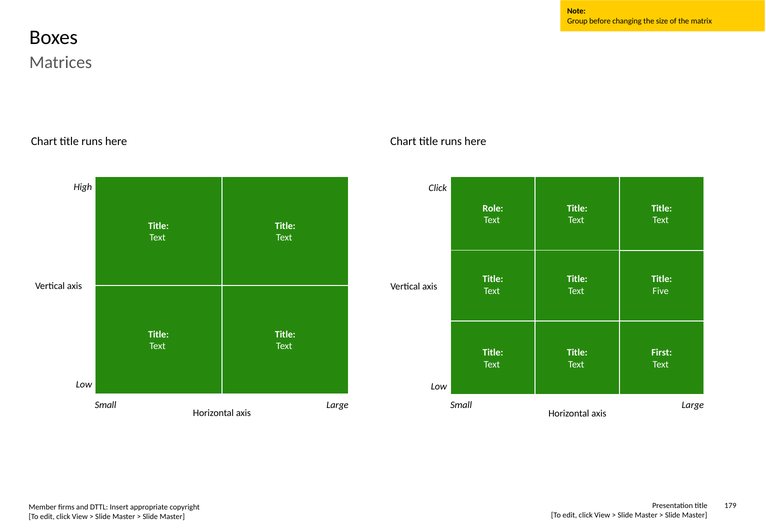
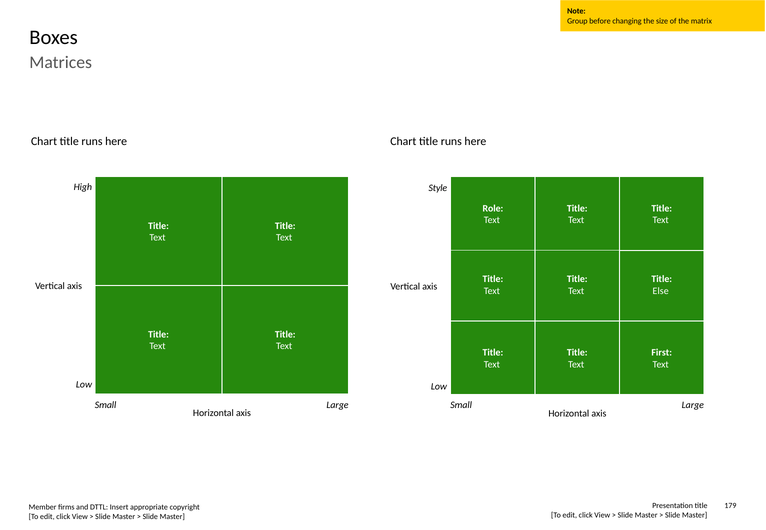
Click at (438, 188): Click -> Style
Five: Five -> Else
